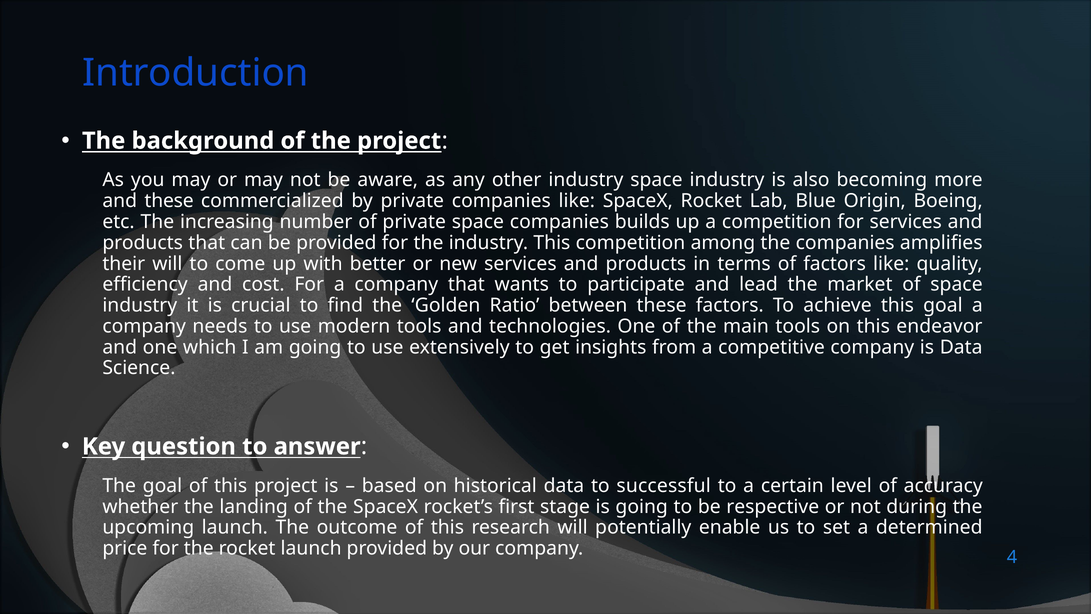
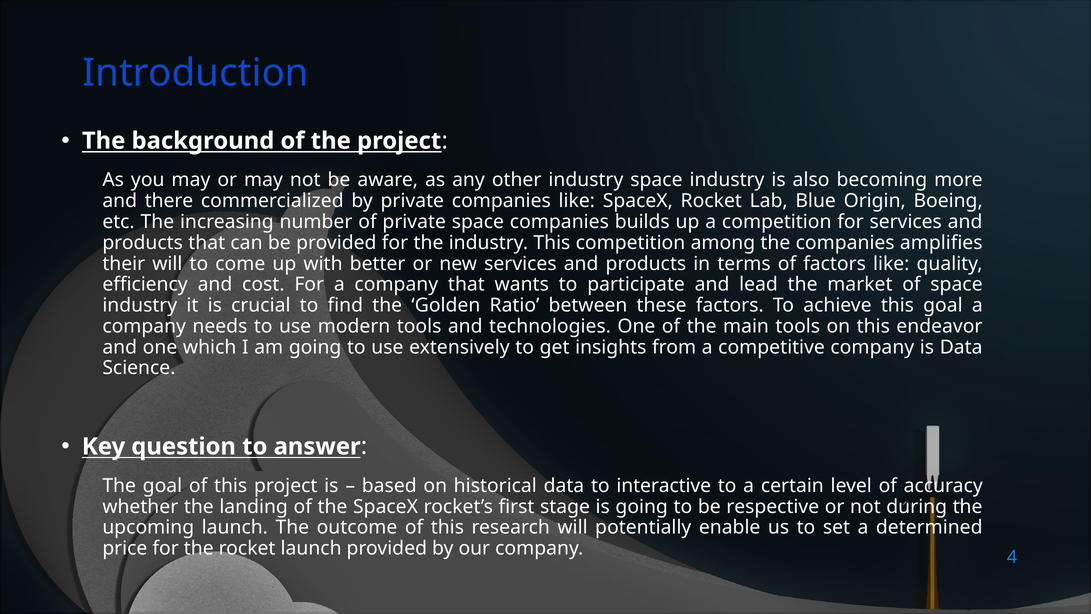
and these: these -> there
successful: successful -> interactive
